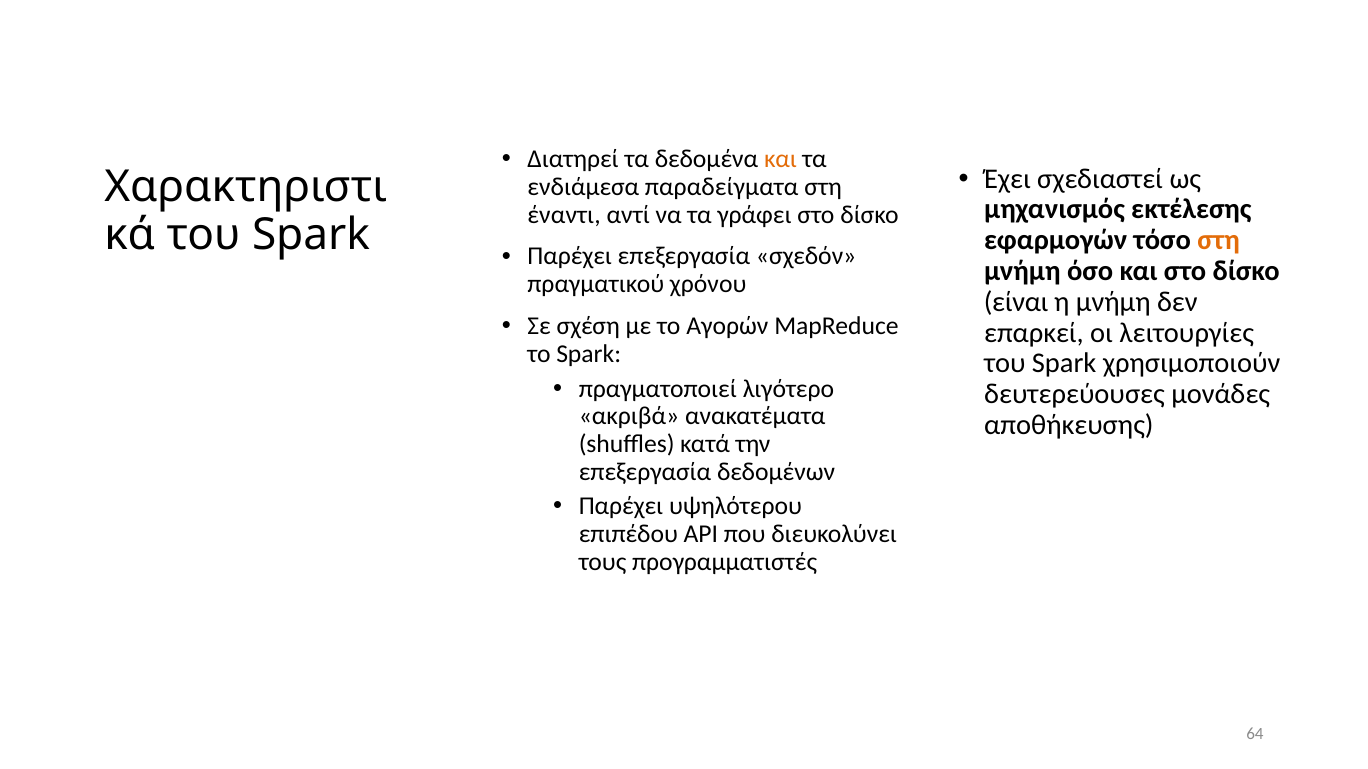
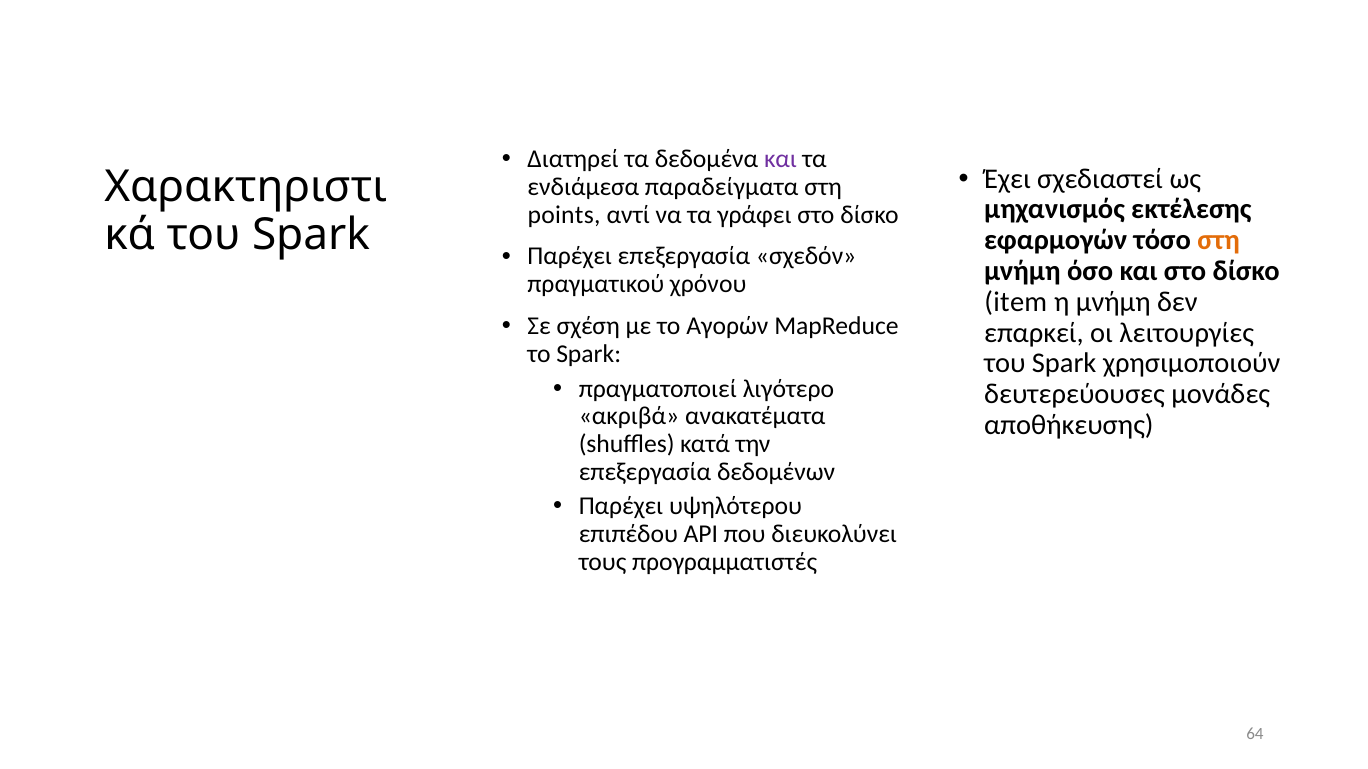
και at (780, 159) colour: orange -> purple
έναντι: έναντι -> points
είναι: είναι -> item
